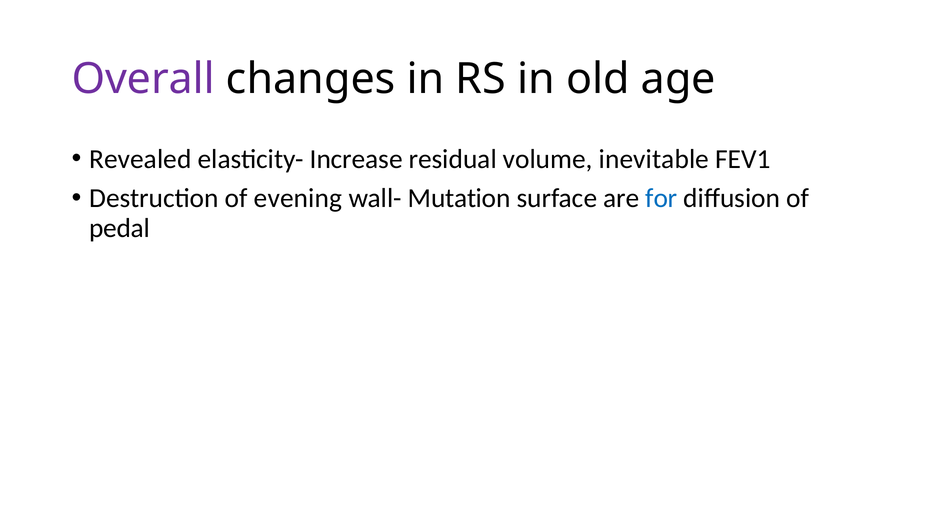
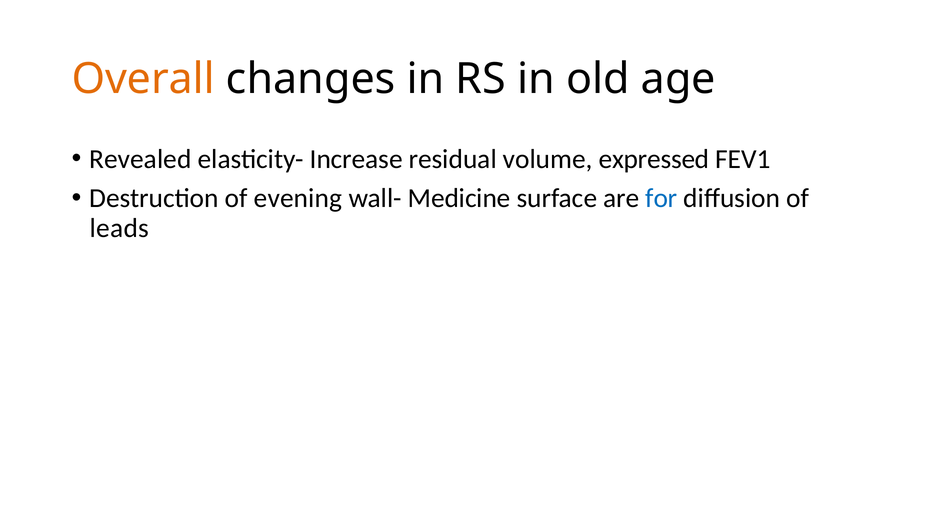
Overall colour: purple -> orange
inevitable: inevitable -> expressed
Mutation: Mutation -> Medicine
pedal: pedal -> leads
